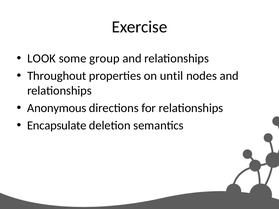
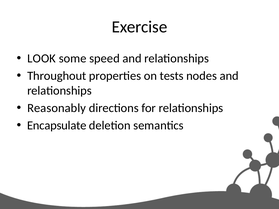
group: group -> speed
until: until -> tests
Anonymous: Anonymous -> Reasonably
